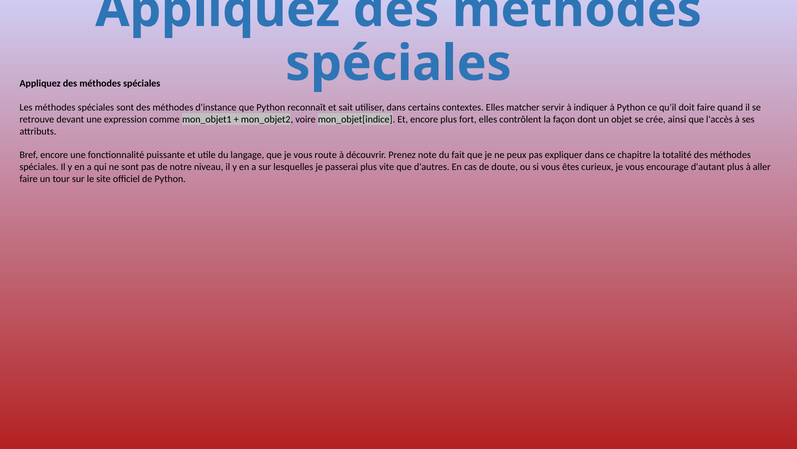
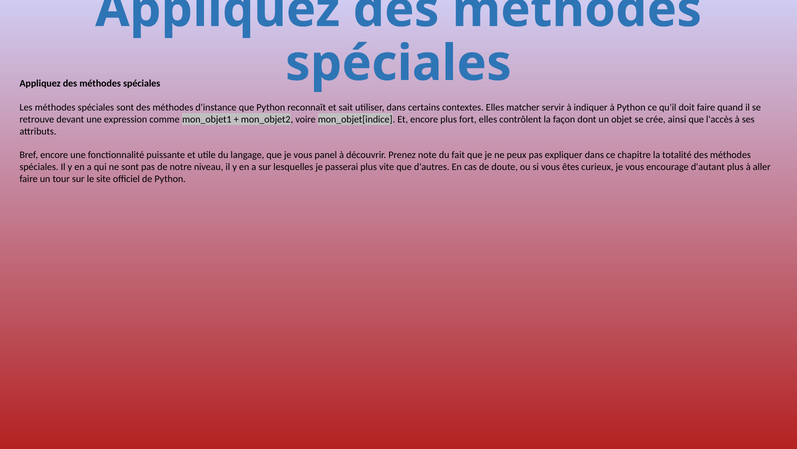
route: route -> panel
